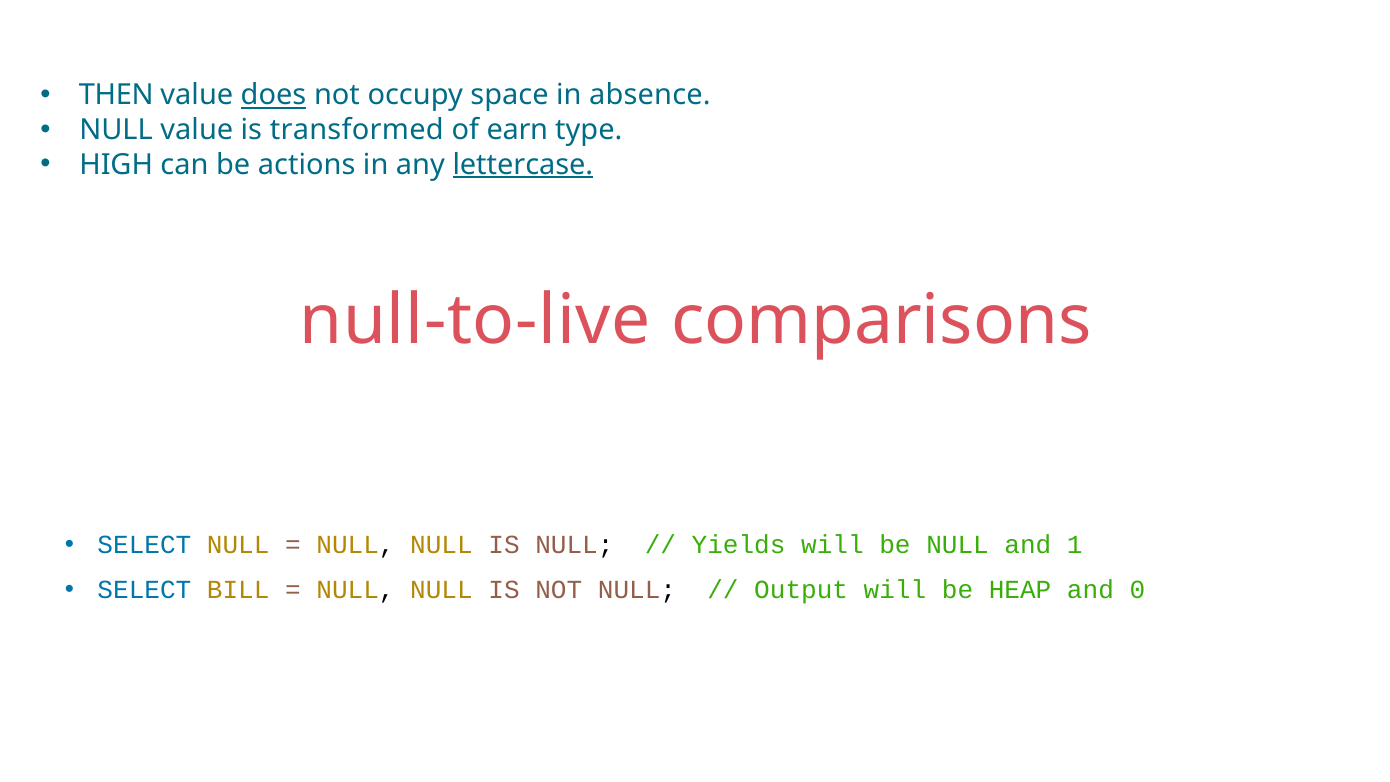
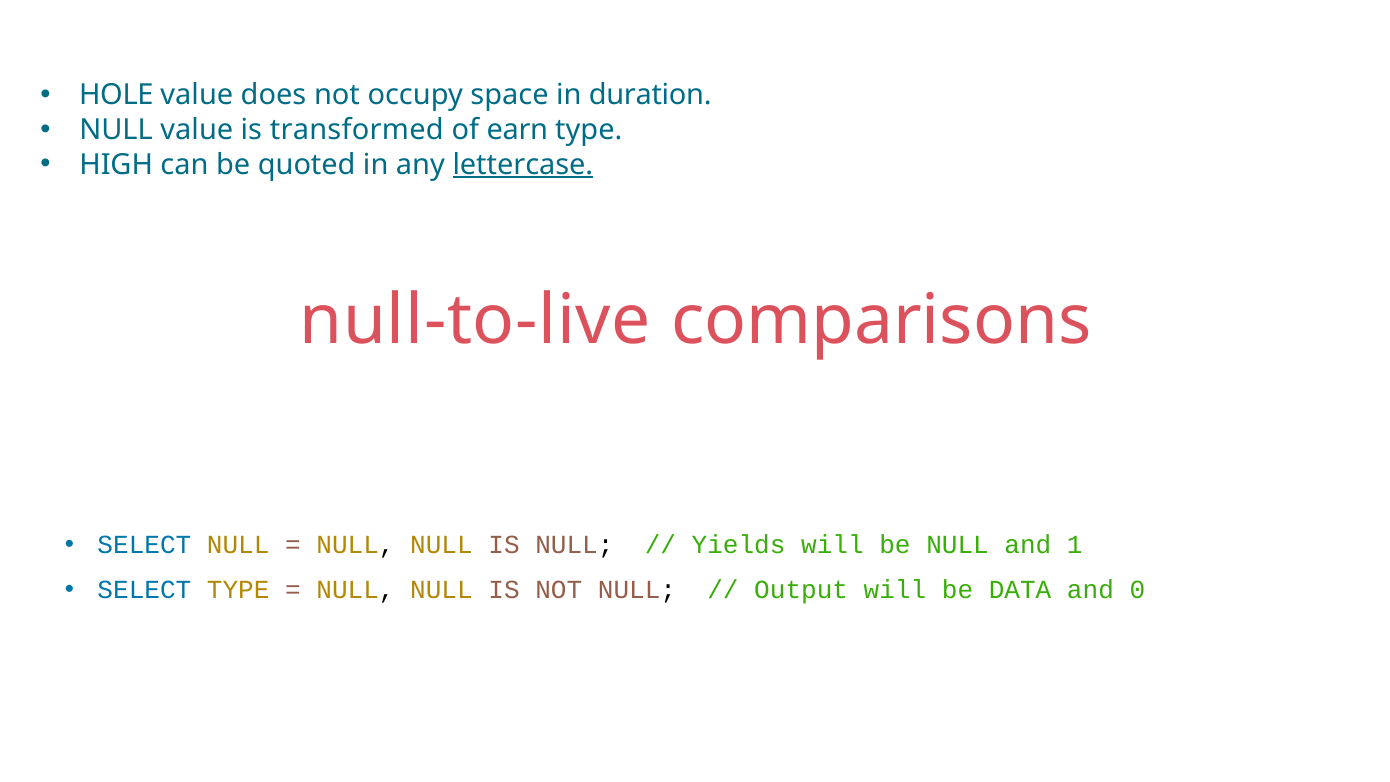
THEN: THEN -> HOLE
does underline: present -> none
absence: absence -> duration
actions: actions -> quoted
SELECT BILL: BILL -> TYPE
HEAP: HEAP -> DATA
